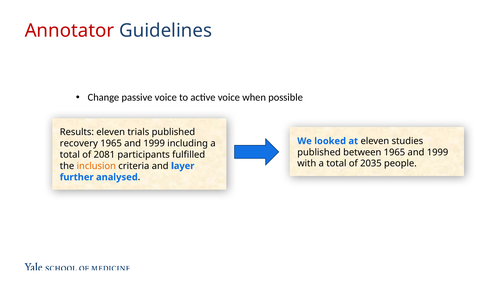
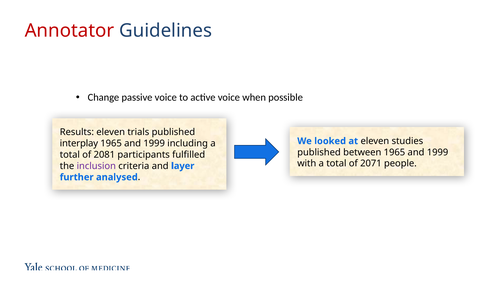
recovery: recovery -> interplay
2035: 2035 -> 2071
inclusion colour: orange -> purple
